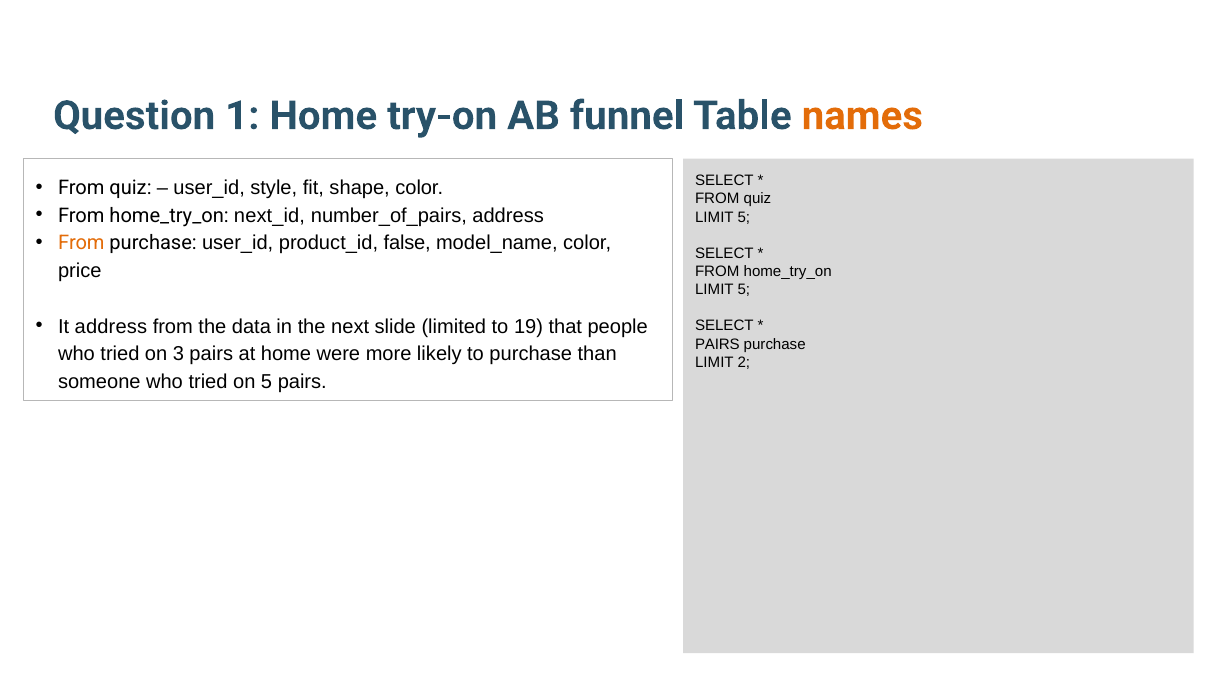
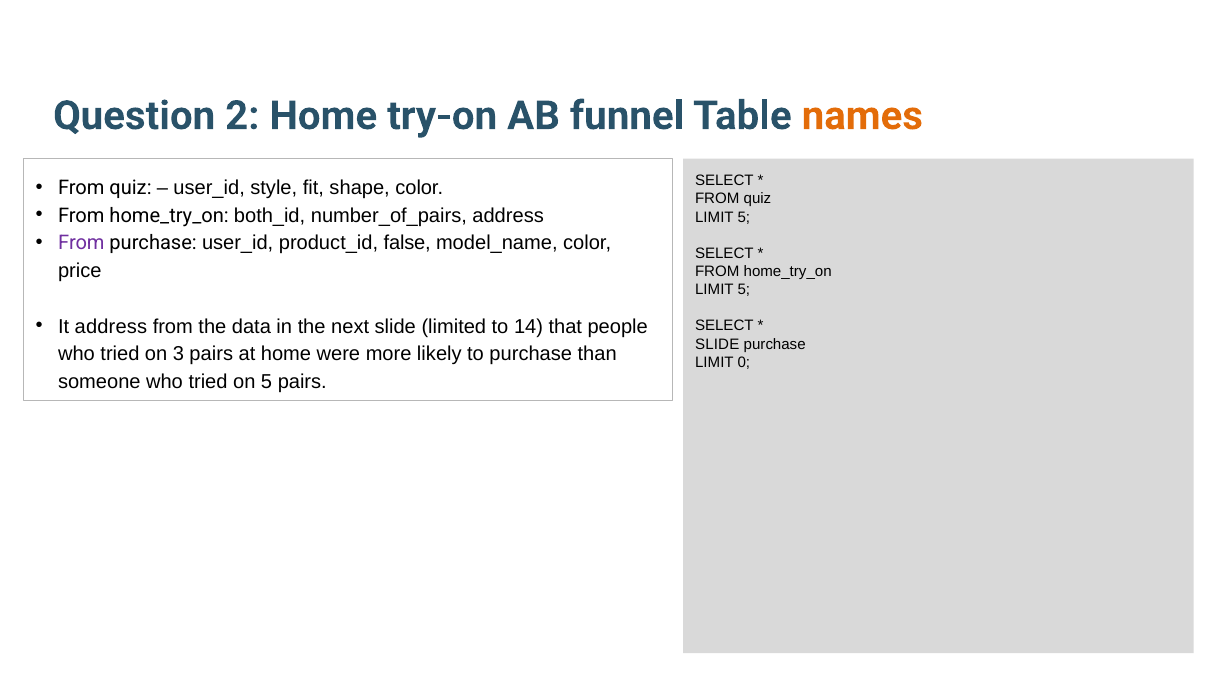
1: 1 -> 2
next_id: next_id -> both_id
From at (81, 243) colour: orange -> purple
19: 19 -> 14
PAIRS at (717, 344): PAIRS -> SLIDE
2: 2 -> 0
